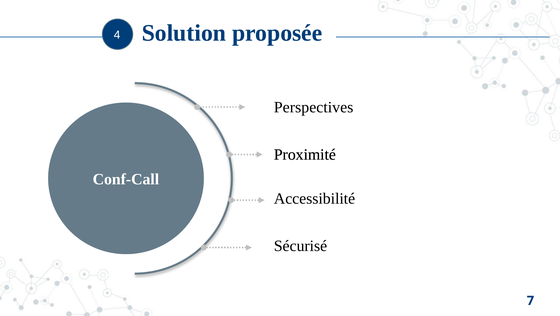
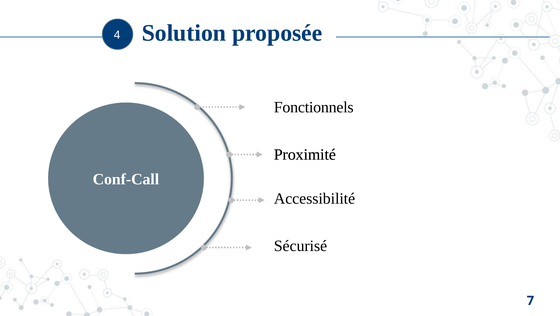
Perspectives: Perspectives -> Fonctionnels
